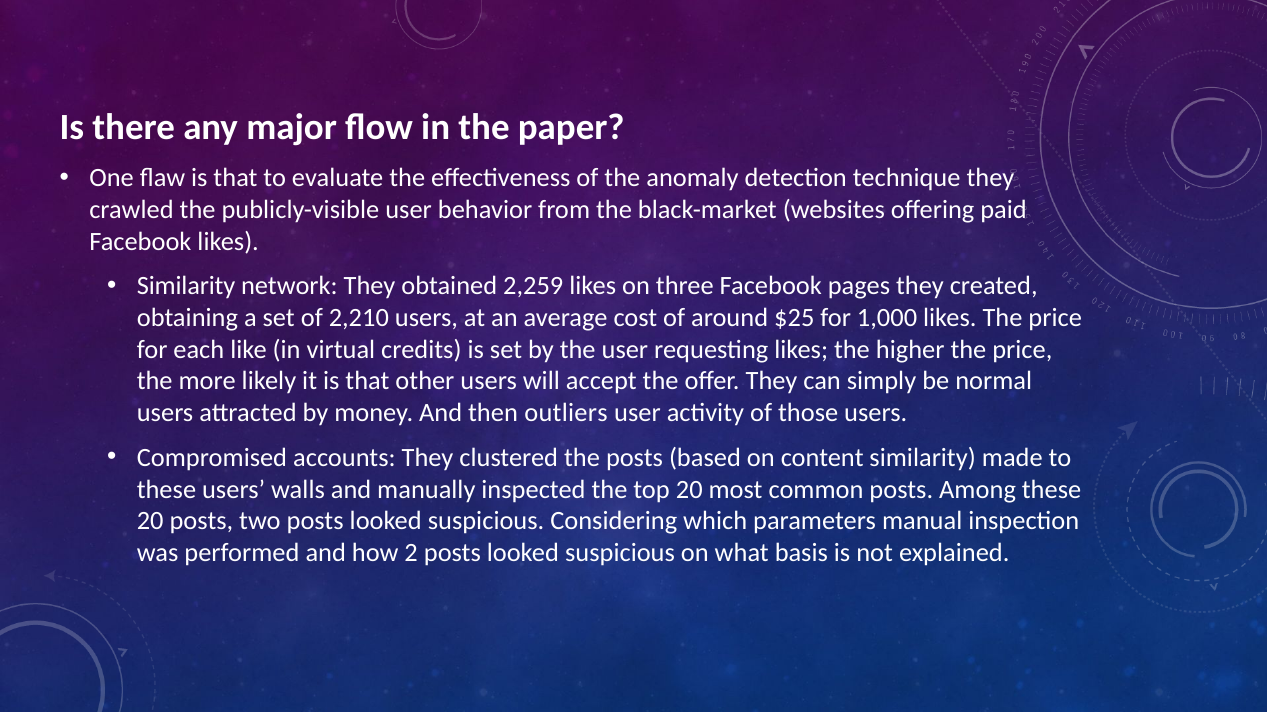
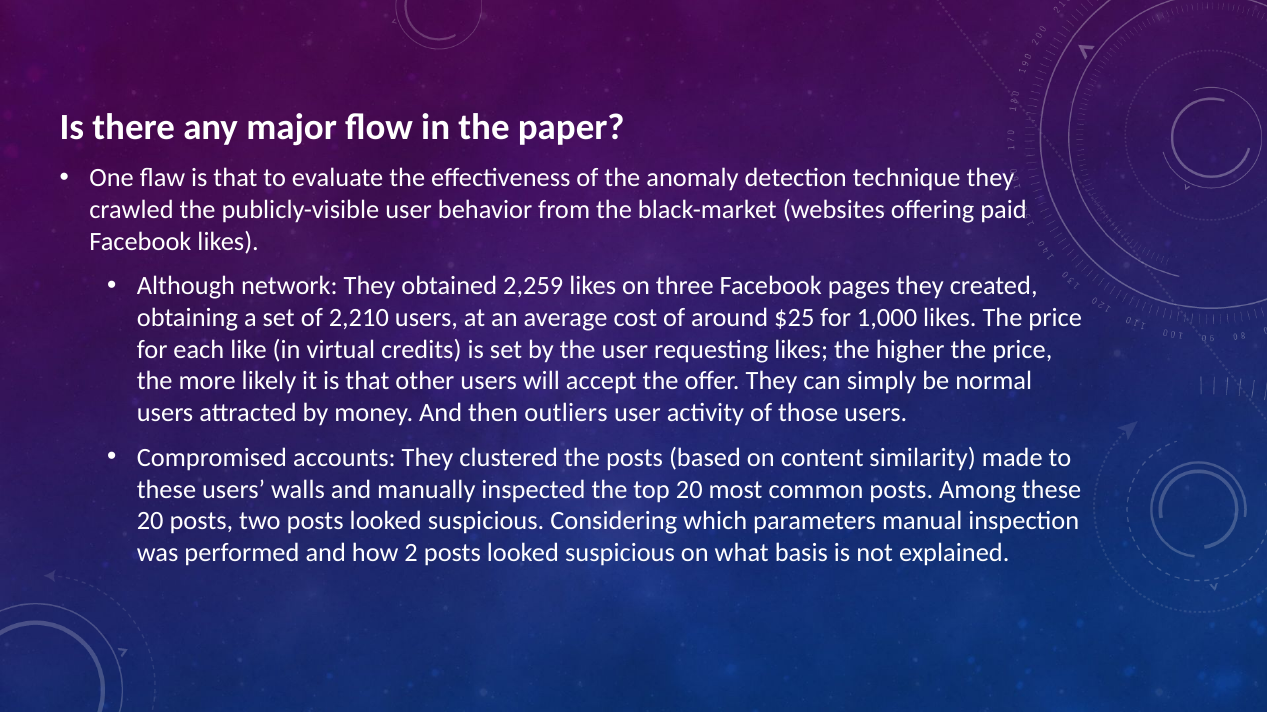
Similarity at (186, 286): Similarity -> Although
